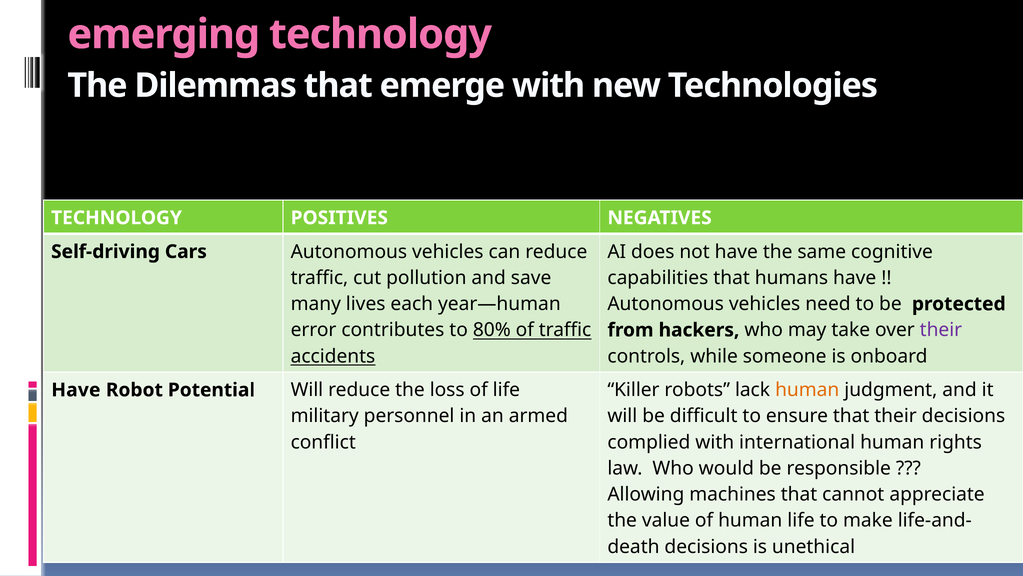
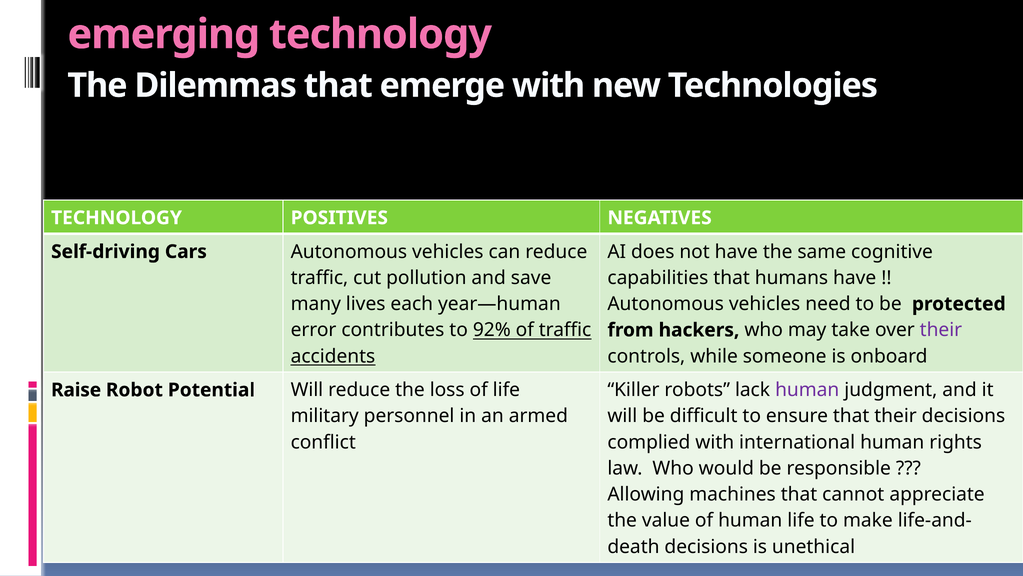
80%: 80% -> 92%
human at (807, 390) colour: orange -> purple
Have at (76, 390): Have -> Raise
